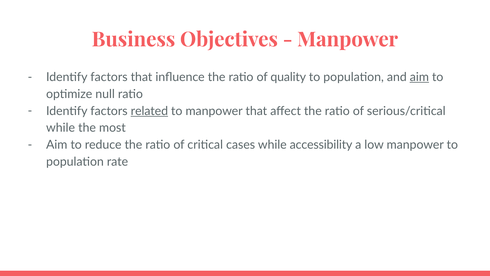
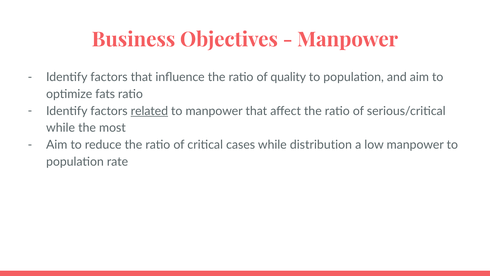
aim at (419, 77) underline: present -> none
null: null -> fats
accessibility: accessibility -> distribution
